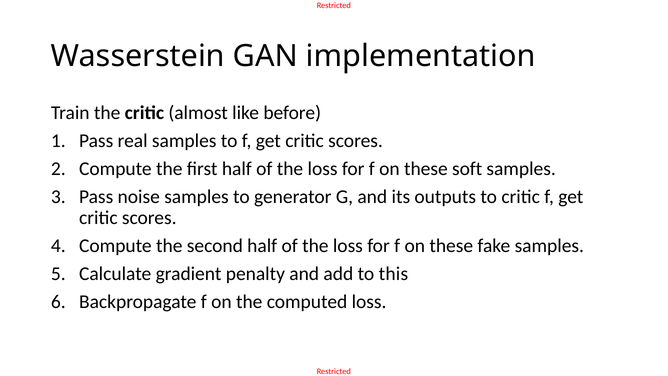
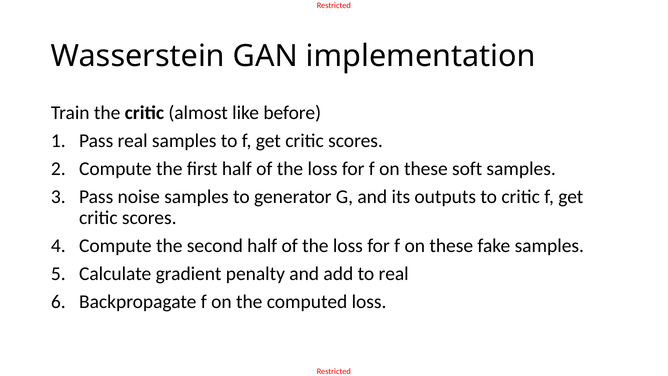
to this: this -> real
